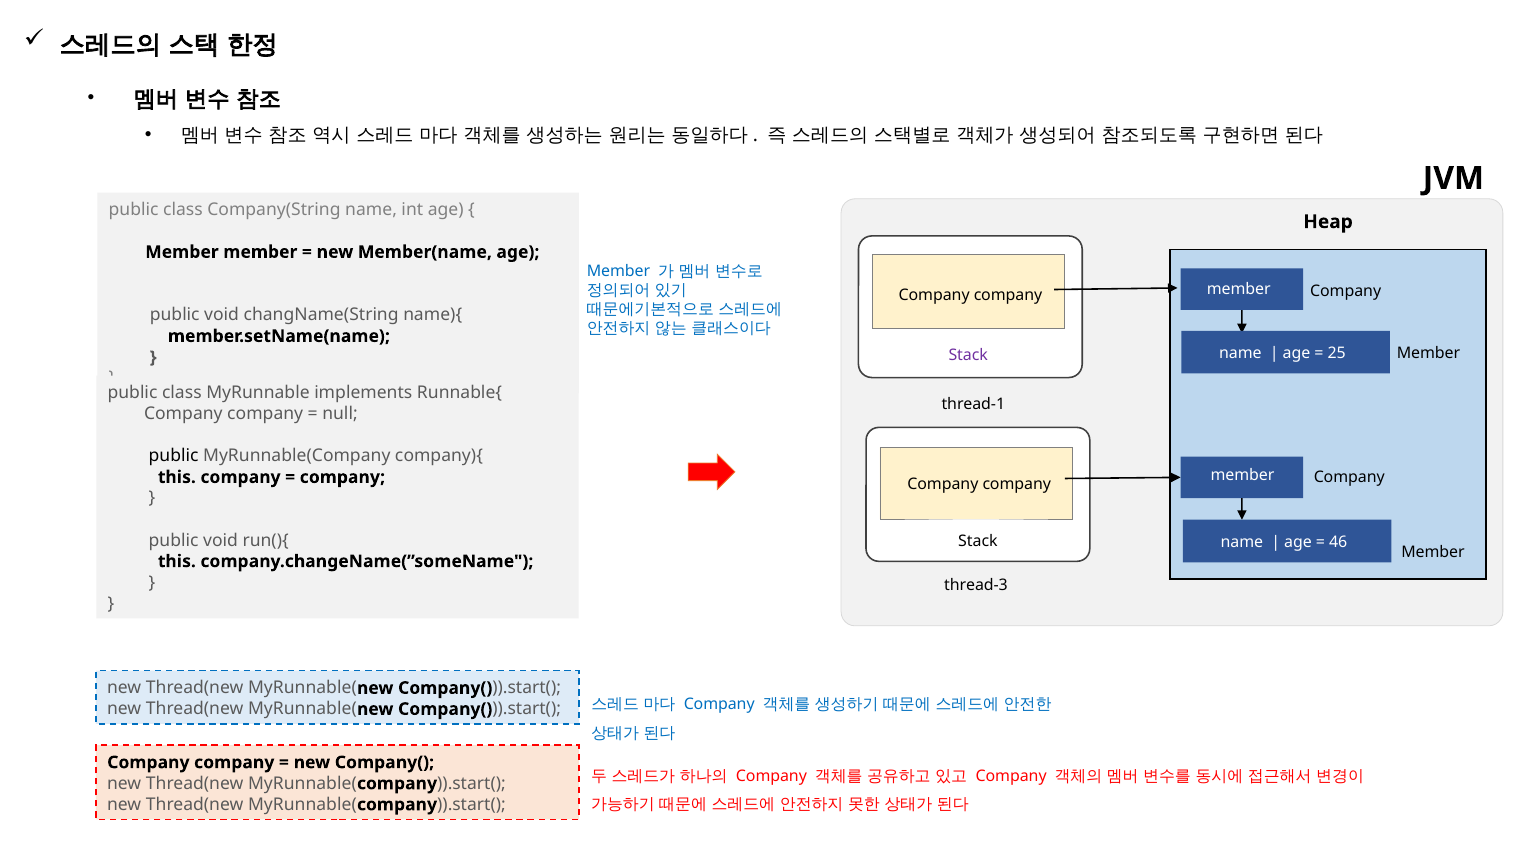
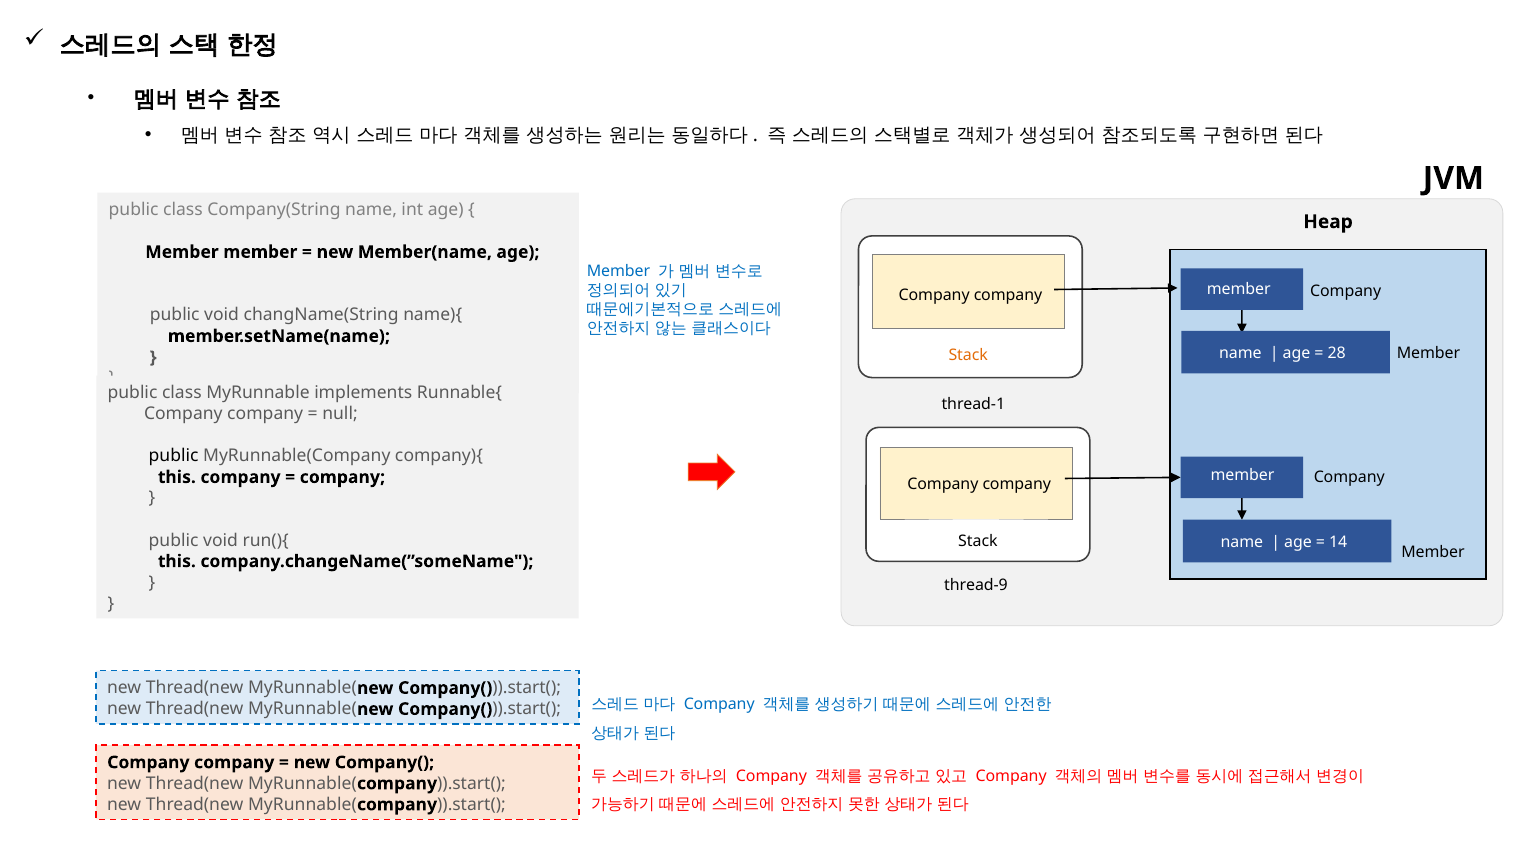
25: 25 -> 28
Stack at (968, 355) colour: purple -> orange
46: 46 -> 14
thread-3: thread-3 -> thread-9
